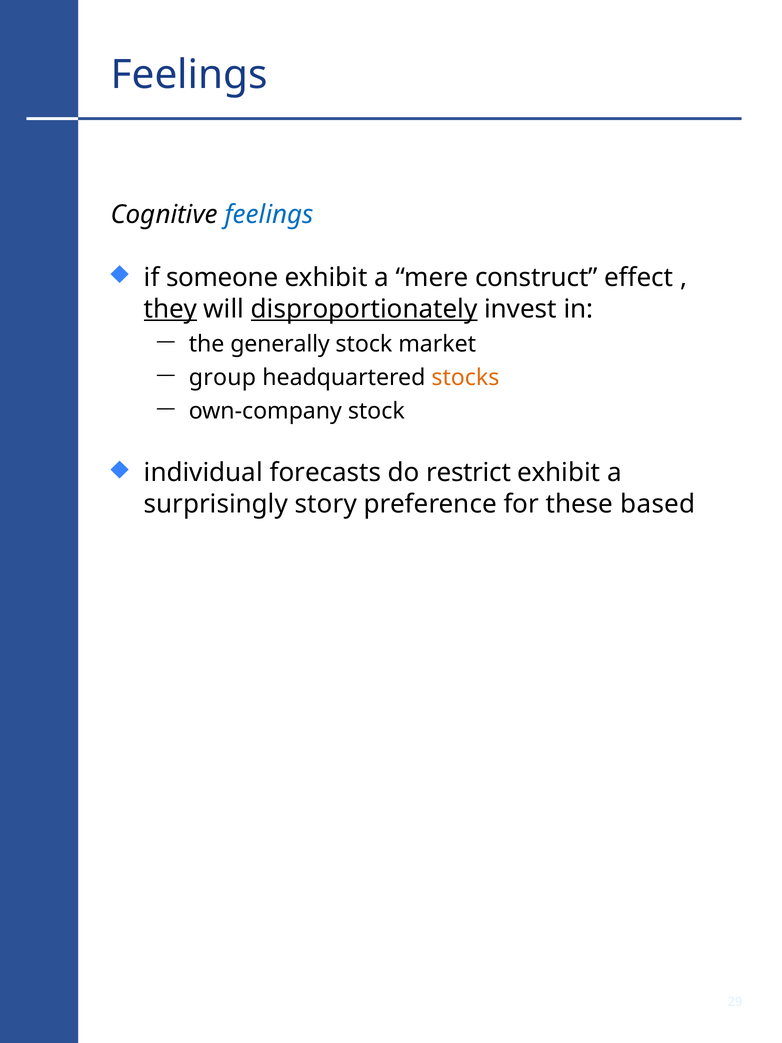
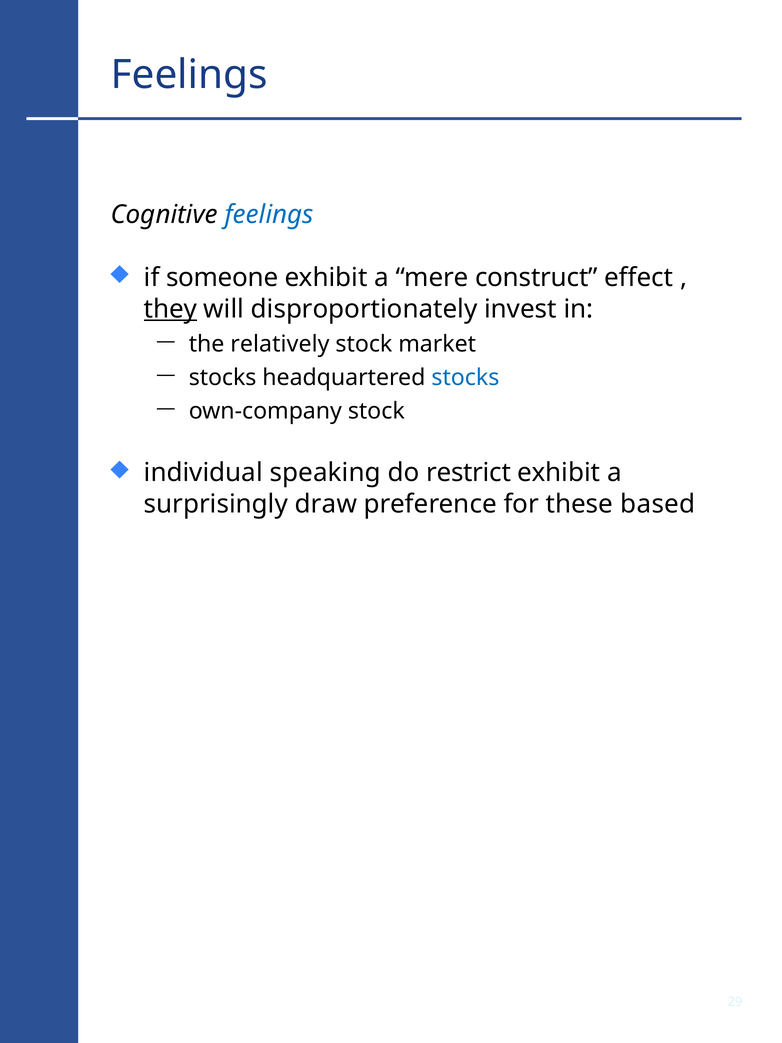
disproportionately underline: present -> none
generally: generally -> relatively
group at (222, 378): group -> stocks
stocks at (465, 378) colour: orange -> blue
forecasts: forecasts -> speaking
story: story -> draw
